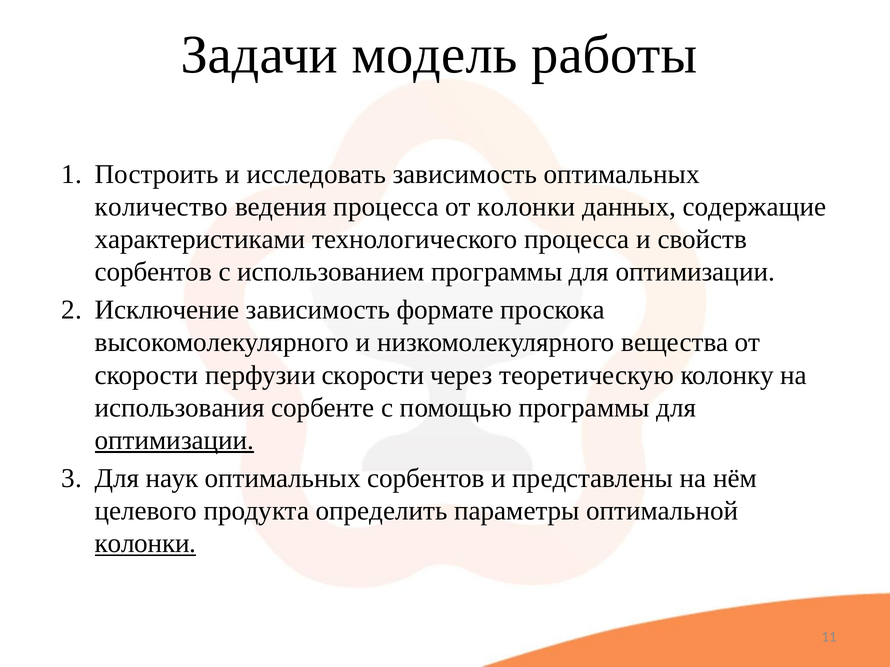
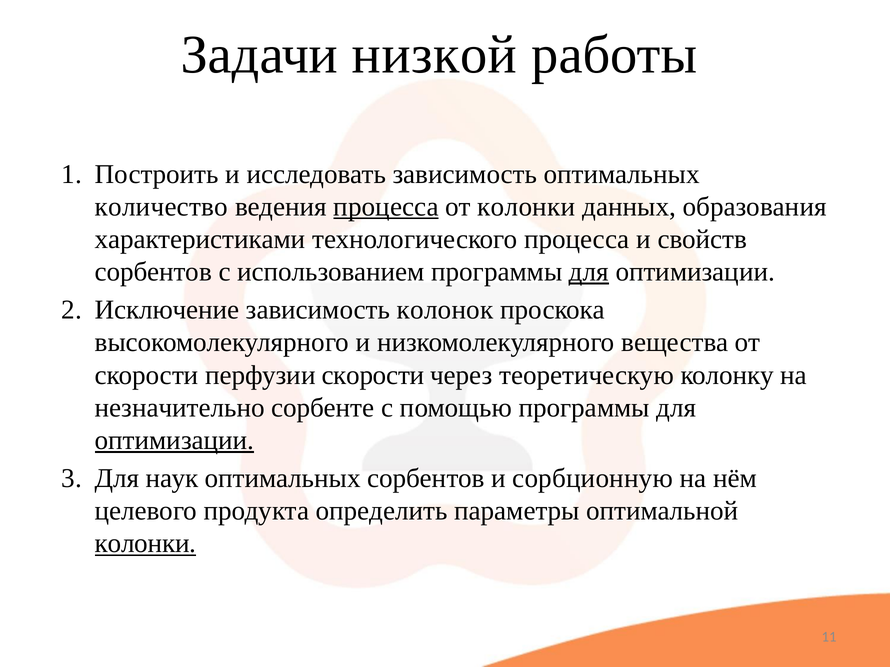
модель: модель -> низкой
процесса at (386, 207) underline: none -> present
содержащие: содержащие -> образования
для at (589, 272) underline: none -> present
формате: формате -> колонок
использования: использования -> незначительно
представлены: представлены -> сорбционную
